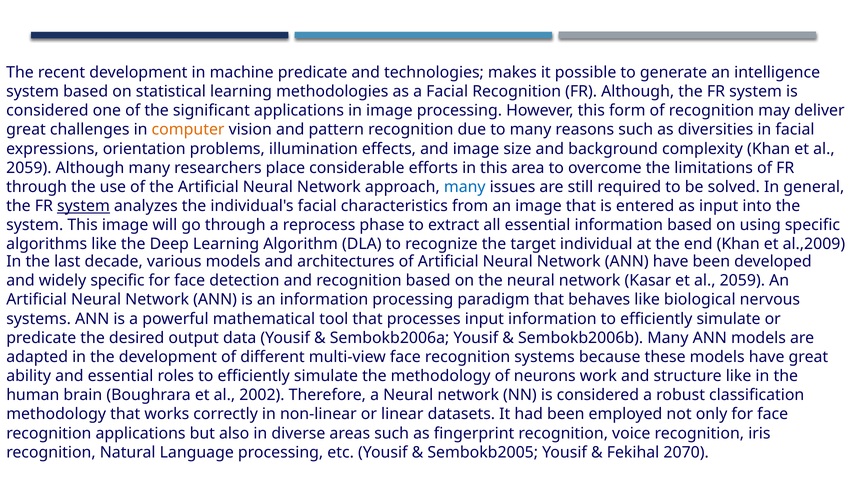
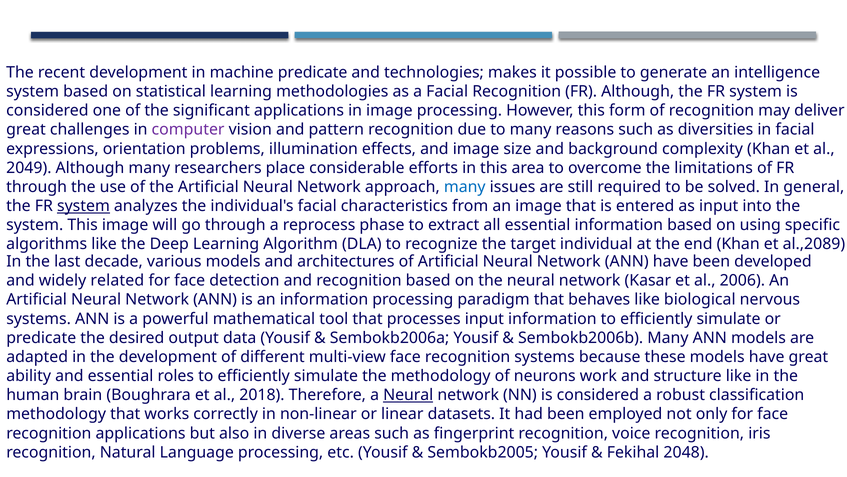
computer colour: orange -> purple
2059 at (29, 168): 2059 -> 2049
al.,2009: al.,2009 -> al.,2089
widely specific: specific -> related
Kasar et al 2059: 2059 -> 2006
2002: 2002 -> 2018
Neural at (408, 395) underline: none -> present
2070: 2070 -> 2048
